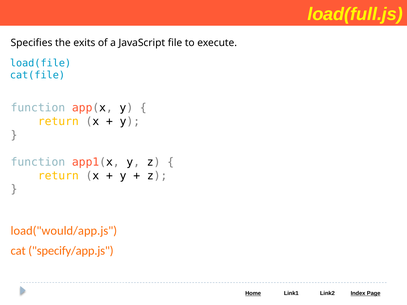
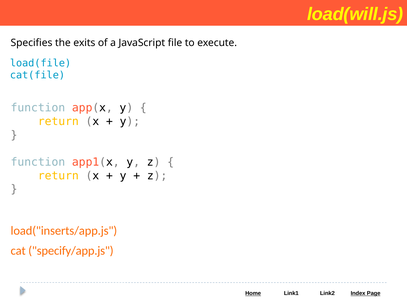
load(full.js: load(full.js -> load(will.js
load("would/app.js: load("would/app.js -> load("inserts/app.js
